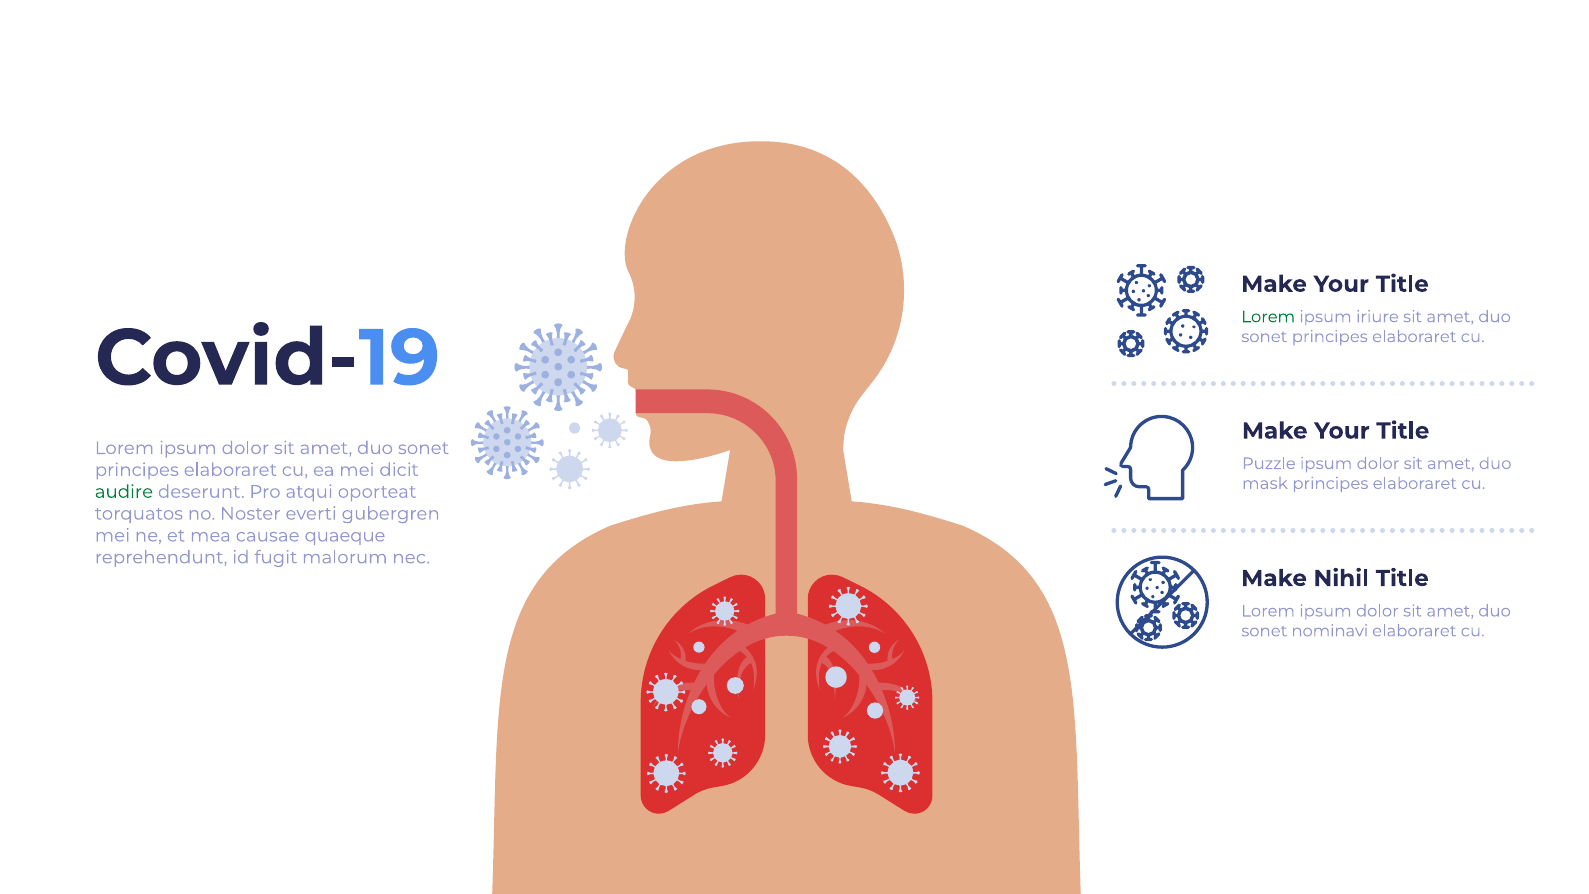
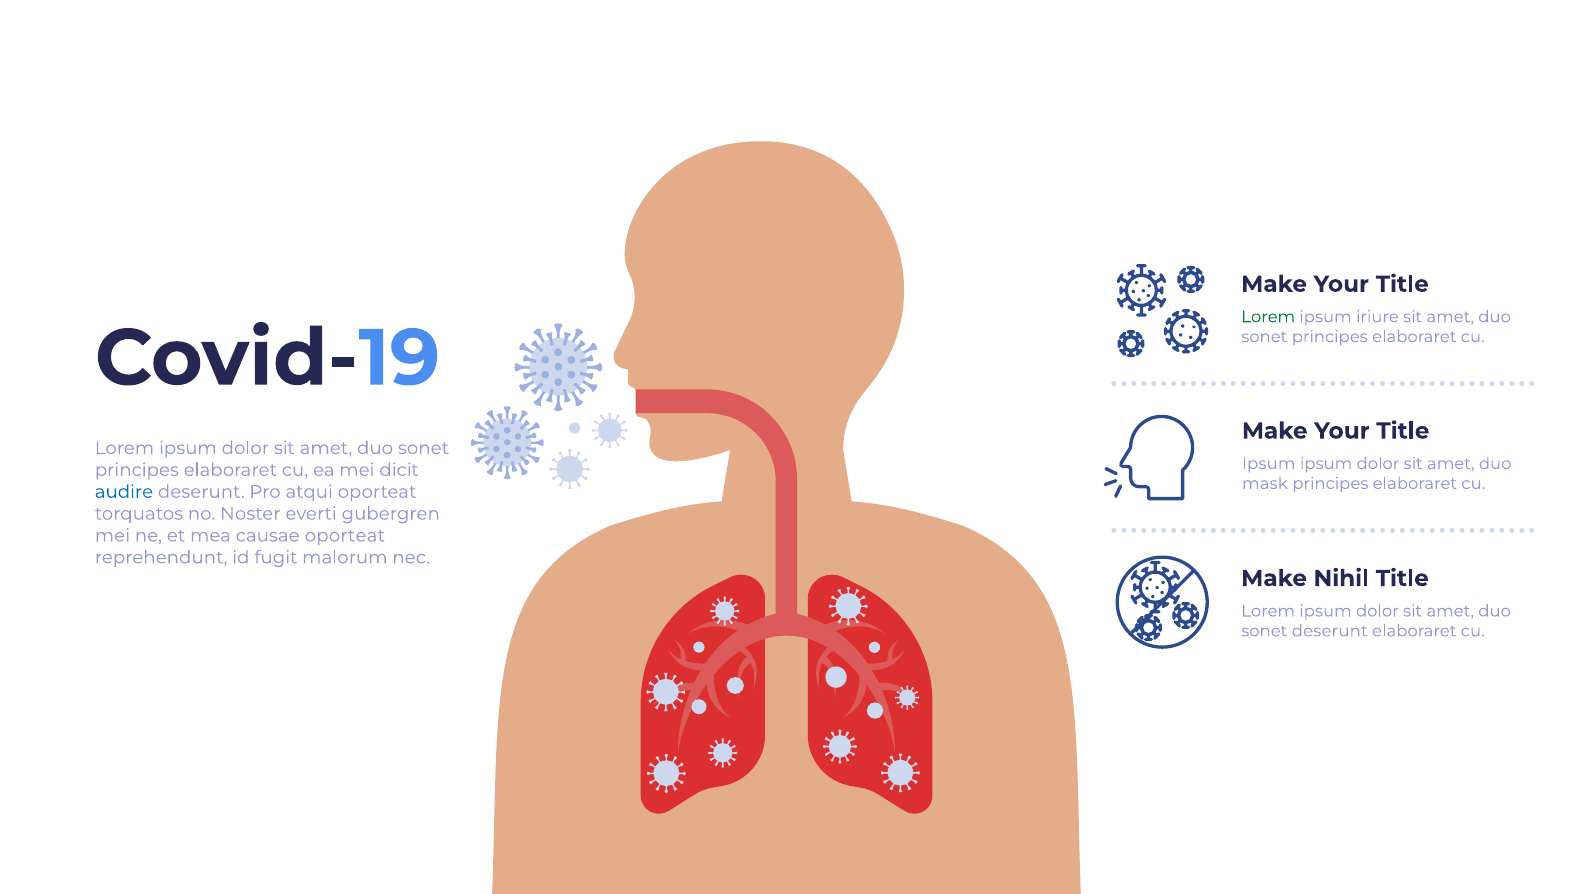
Puzzle at (1269, 463): Puzzle -> Ipsum
audire colour: green -> blue
causae quaeque: quaeque -> oporteat
sonet nominavi: nominavi -> deserunt
